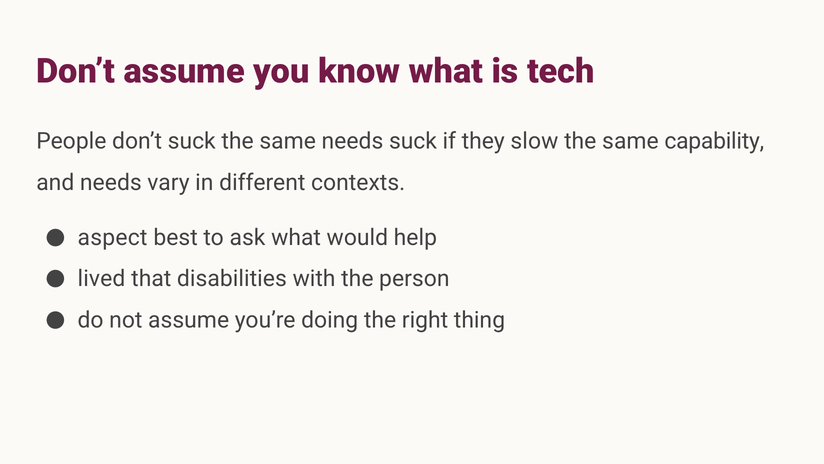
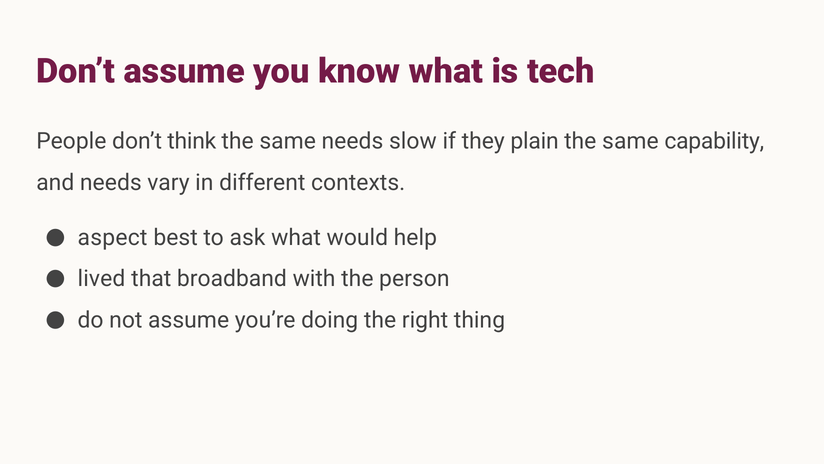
don’t suck: suck -> think
needs suck: suck -> slow
slow: slow -> plain
disabilities: disabilities -> broadband
